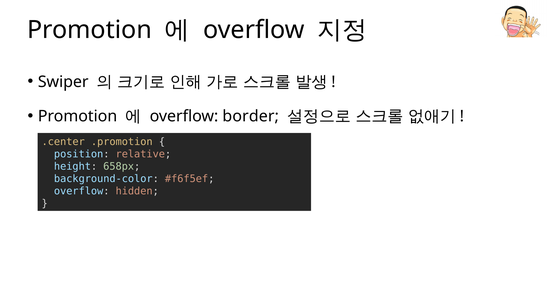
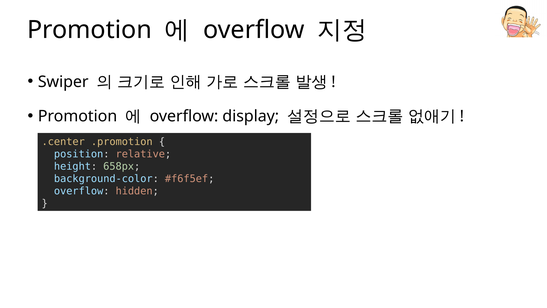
border: border -> display
